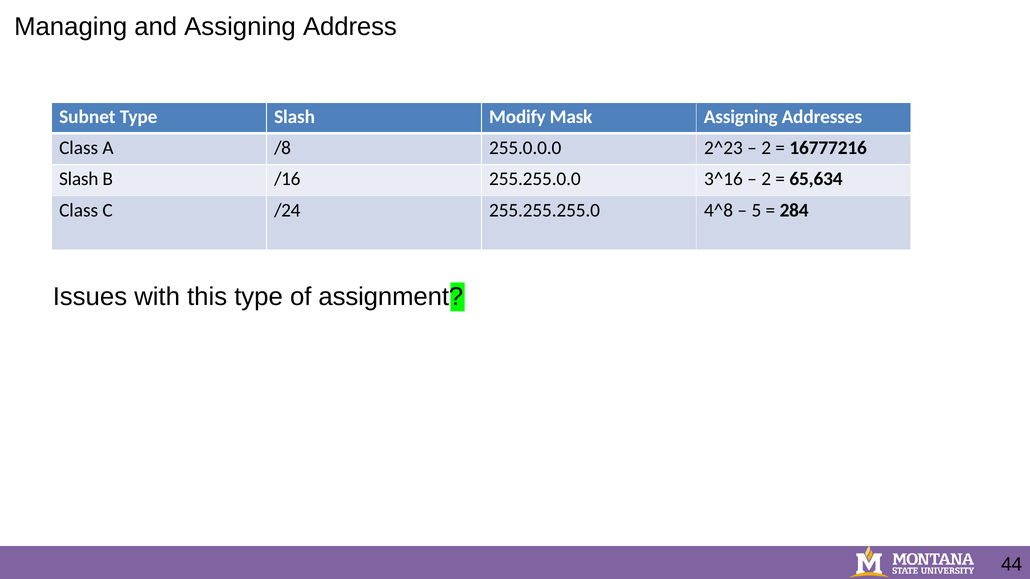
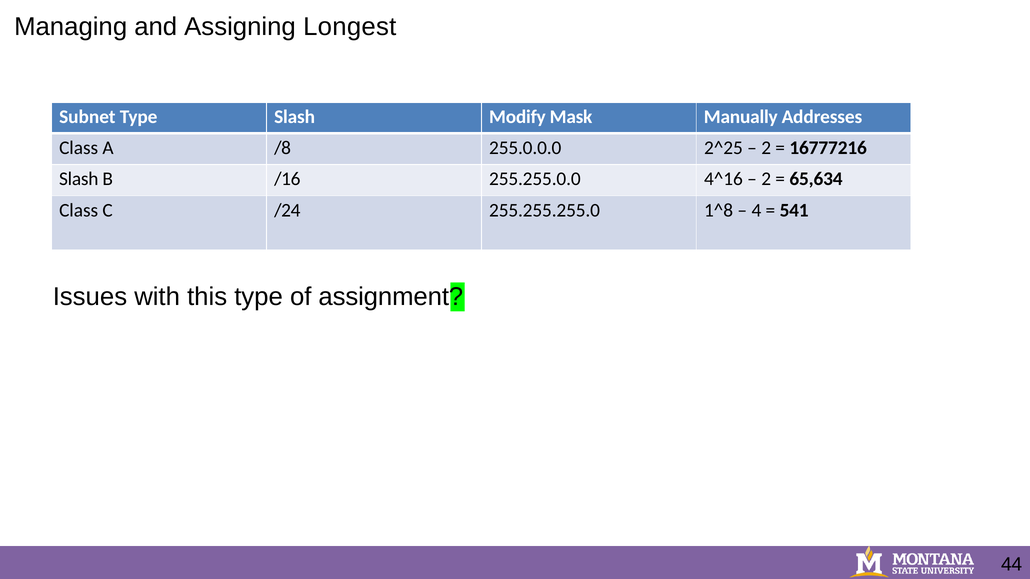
Address: Address -> Longest
Mask Assigning: Assigning -> Manually
2^23: 2^23 -> 2^25
3^16: 3^16 -> 4^16
4^8: 4^8 -> 1^8
5: 5 -> 4
284: 284 -> 541
